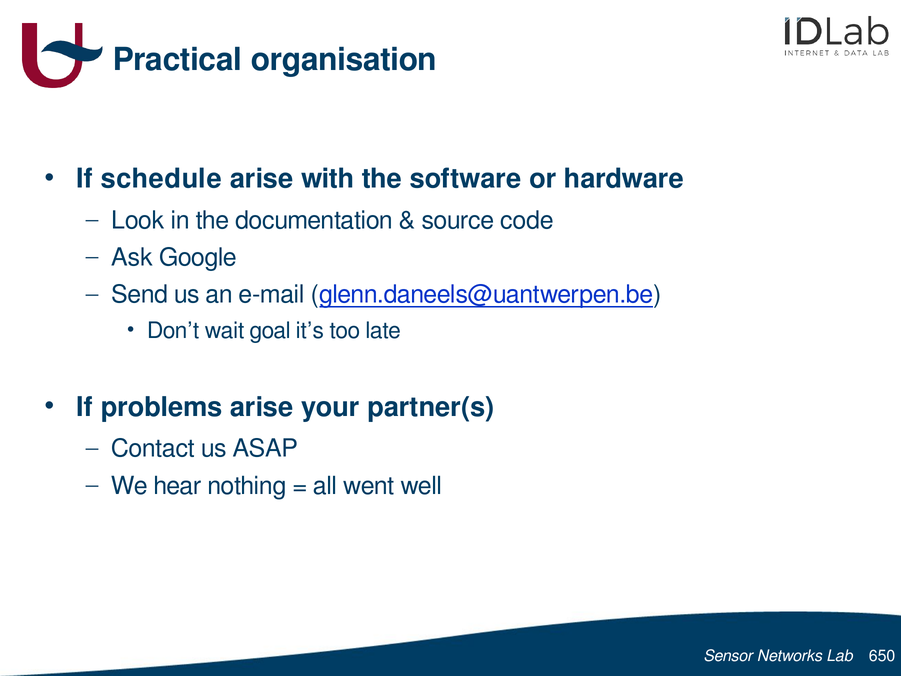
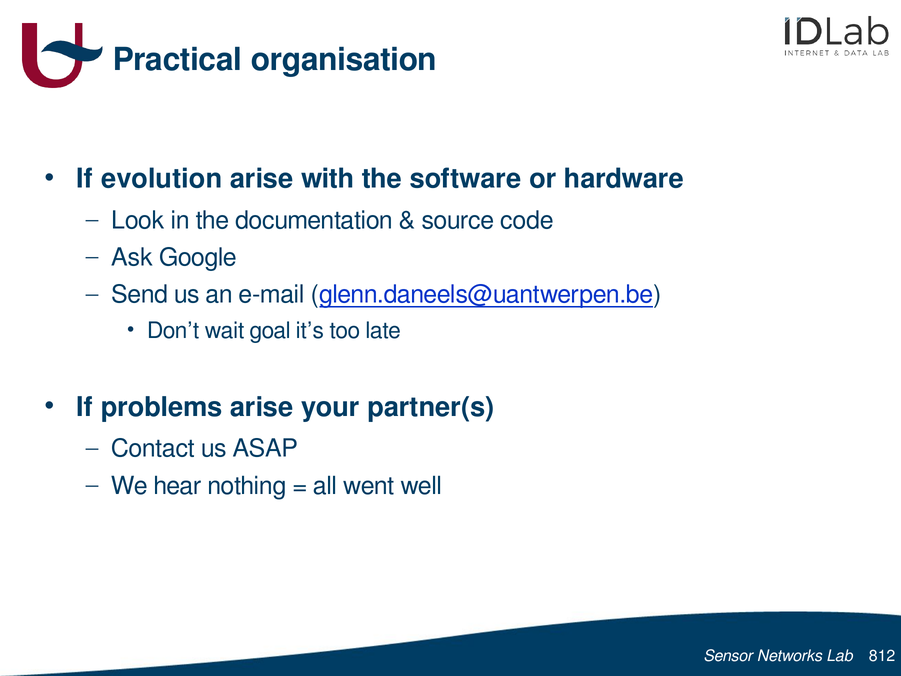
schedule: schedule -> evolution
650: 650 -> 812
